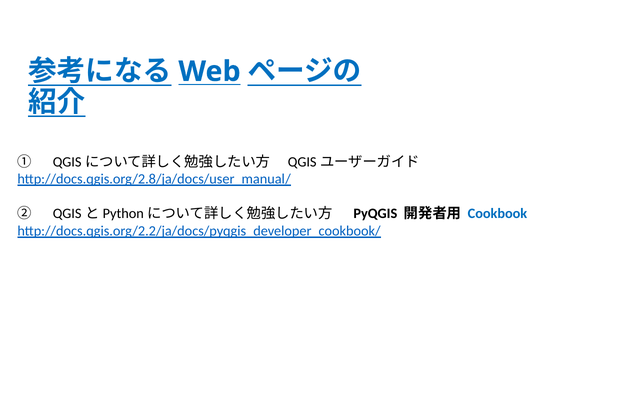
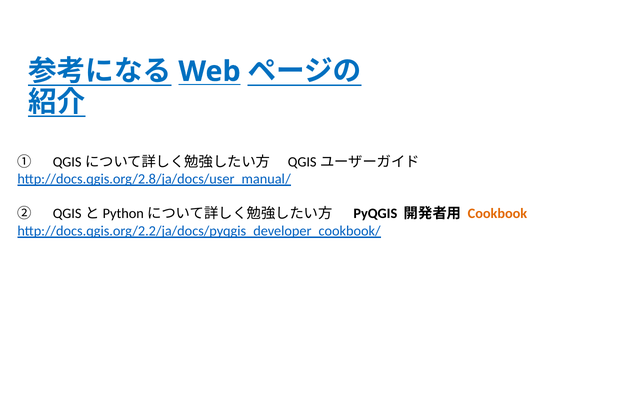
Cookbook colour: blue -> orange
